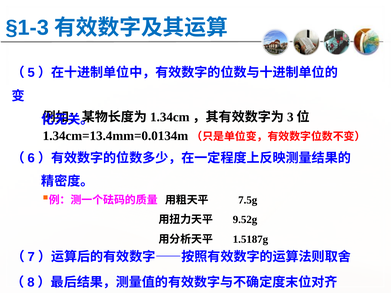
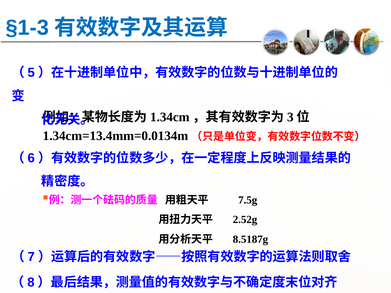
9.52g: 9.52g -> 2.52g
1.5187g: 1.5187g -> 8.5187g
